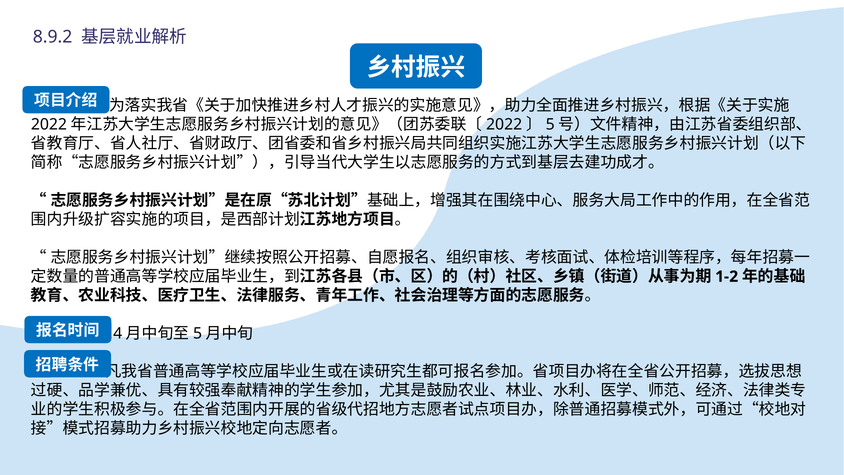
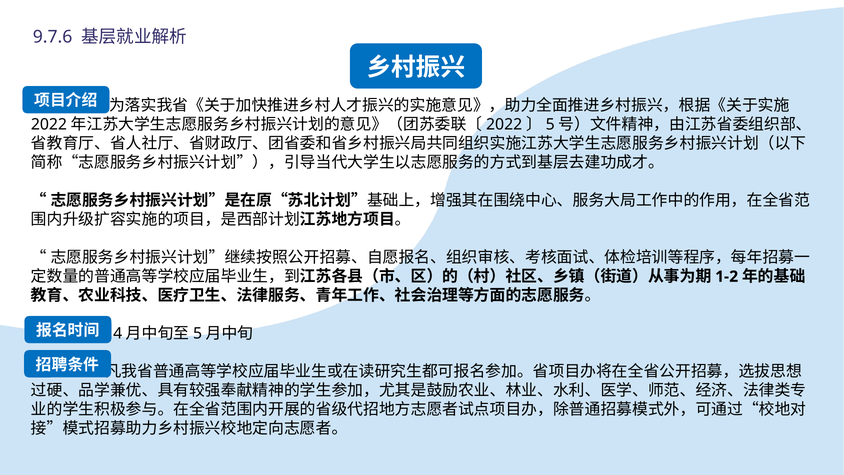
8.9.2: 8.9.2 -> 9.7.6
